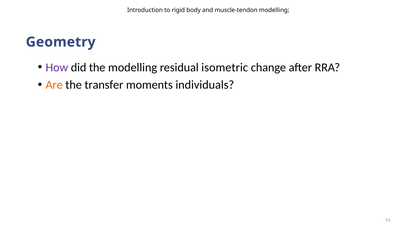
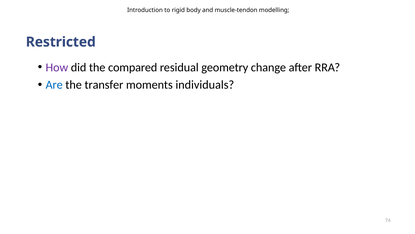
Geometry: Geometry -> Restricted
the modelling: modelling -> compared
isometric: isometric -> geometry
Are colour: orange -> blue
